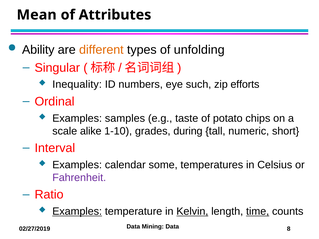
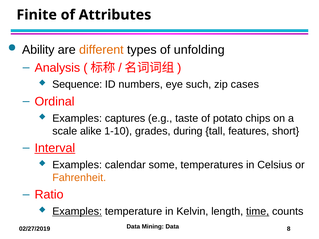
Mean: Mean -> Finite
Singular: Singular -> Analysis
Inequality: Inequality -> Sequence
efforts: efforts -> cases
samples: samples -> captures
numeric: numeric -> features
Interval underline: none -> present
Fahrenheit colour: purple -> orange
Kelvin underline: present -> none
